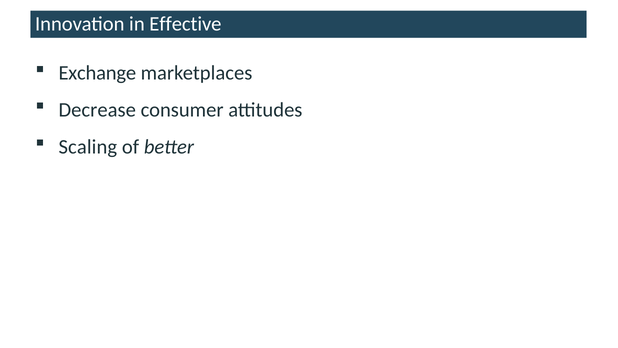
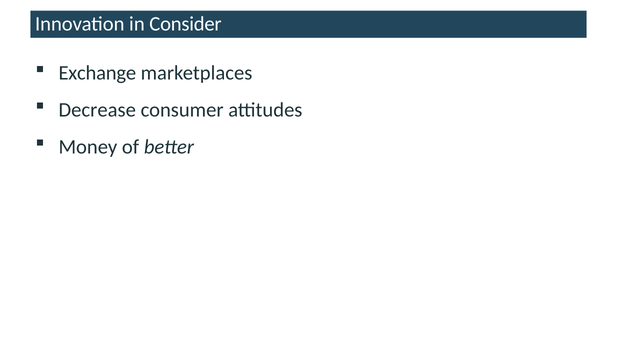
Effective: Effective -> Consider
Scaling: Scaling -> Money
